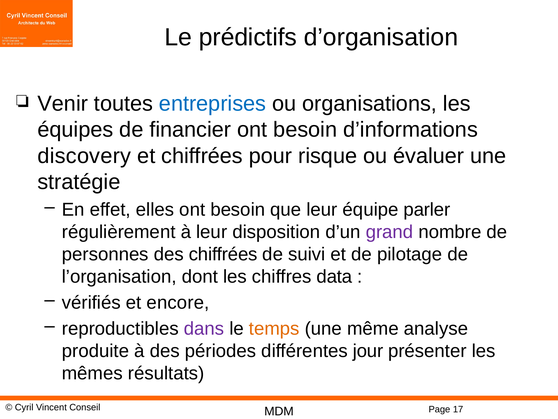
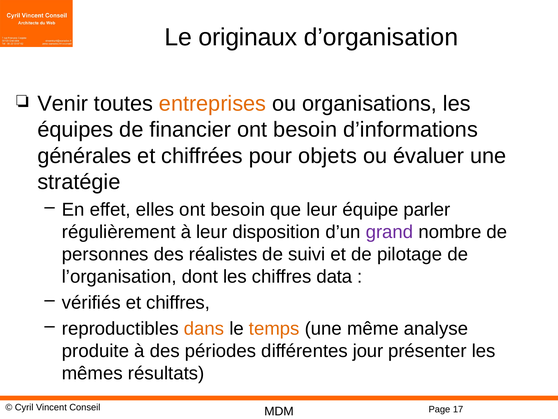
prédictifs: prédictifs -> originaux
entreprises colour: blue -> orange
discovery: discovery -> générales
risque: risque -> objets
des chiffrées: chiffrées -> réalistes
et encore: encore -> chiffres
dans colour: purple -> orange
